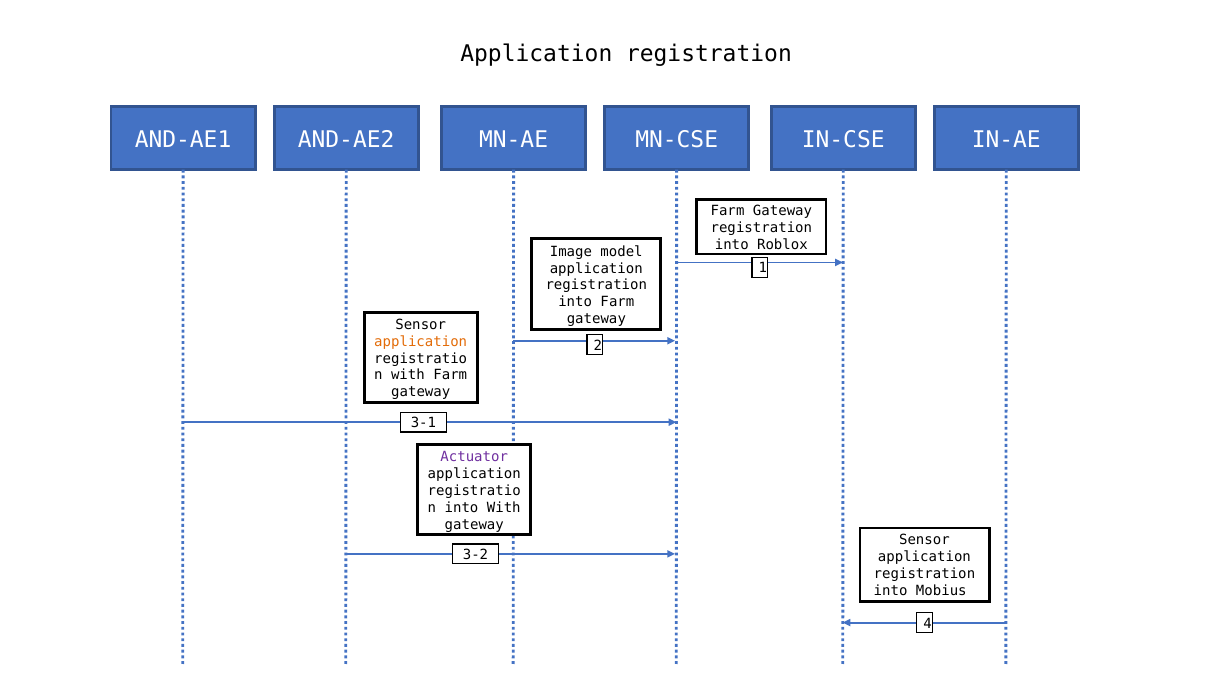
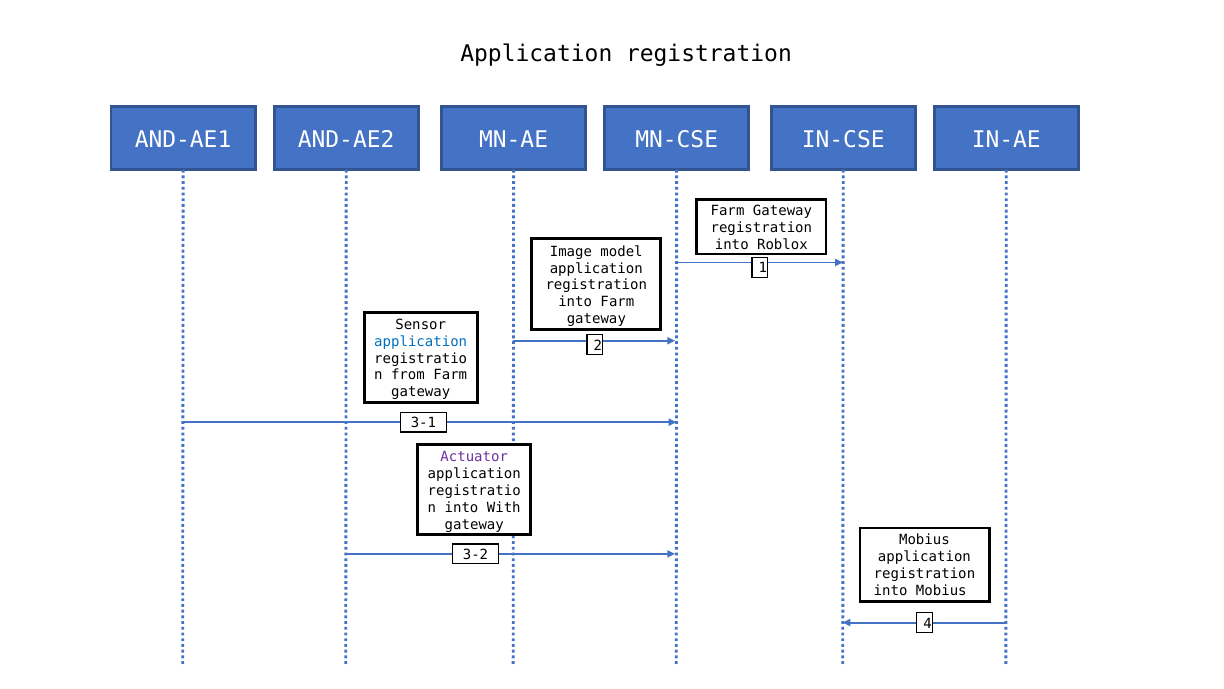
application at (421, 341) colour: orange -> blue
with at (408, 375): with -> from
Sensor at (924, 540): Sensor -> Mobius
